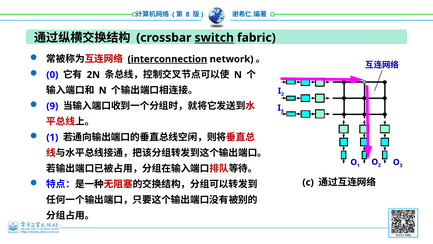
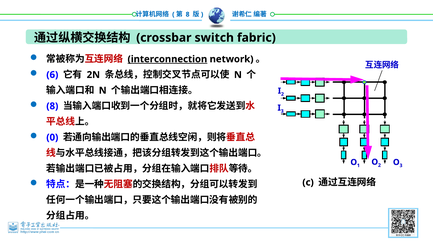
switch underline: present -> none
0: 0 -> 6
9 at (52, 106): 9 -> 8
1 at (52, 137): 1 -> 0
